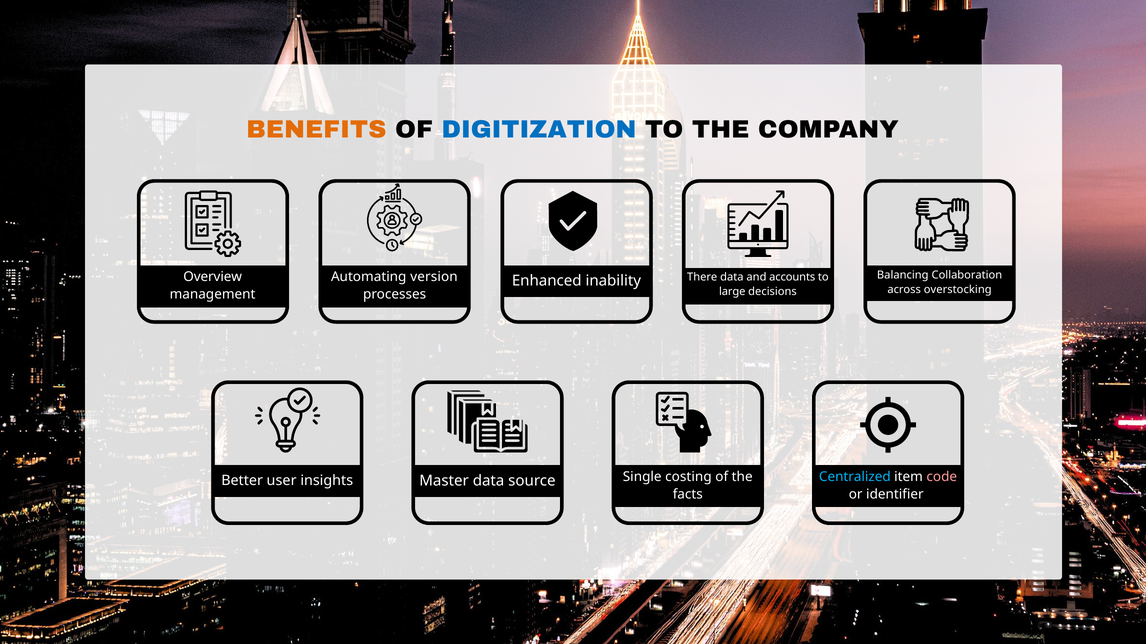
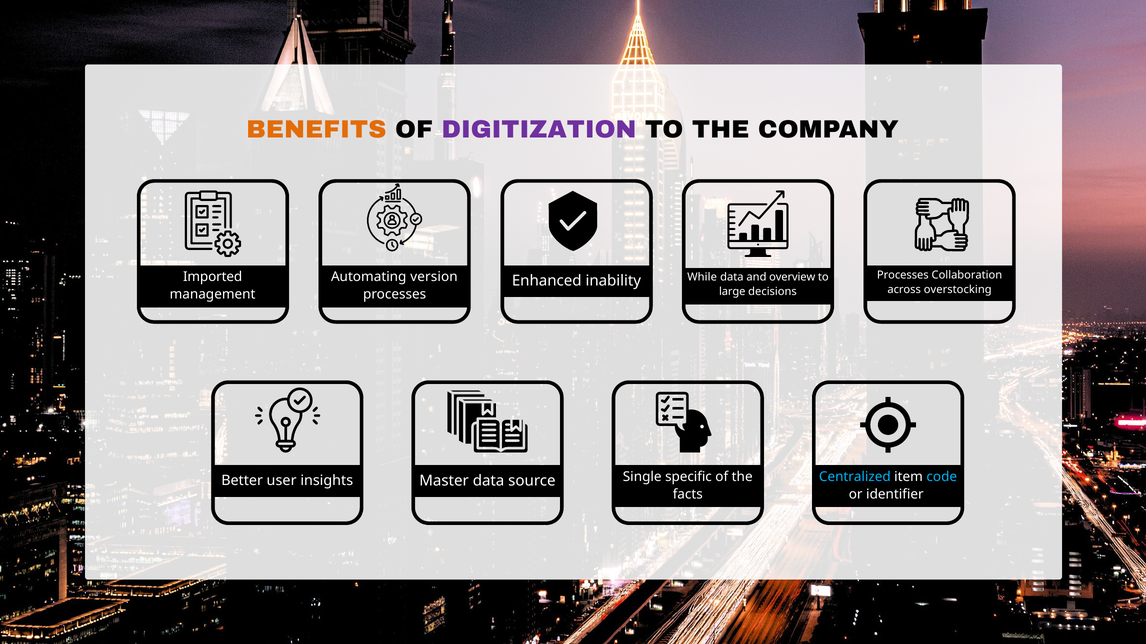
DIGITIZATION colour: blue -> purple
Balancing at (903, 275): Balancing -> Processes
Overview: Overview -> Imported
There: There -> While
accounts: accounts -> overview
code colour: pink -> light blue
costing: costing -> specific
